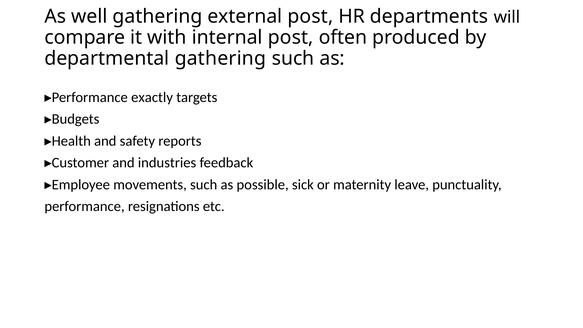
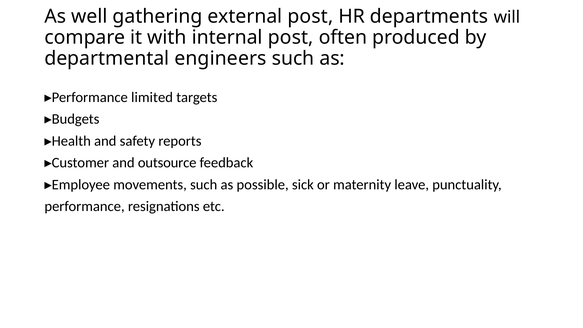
departmental gathering: gathering -> engineers
exactly: exactly -> limited
industries: industries -> outsource
